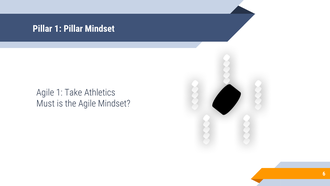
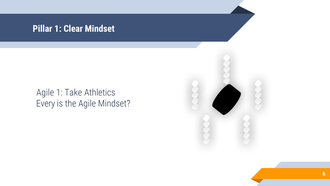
1 Pillar: Pillar -> Clear
Must: Must -> Every
